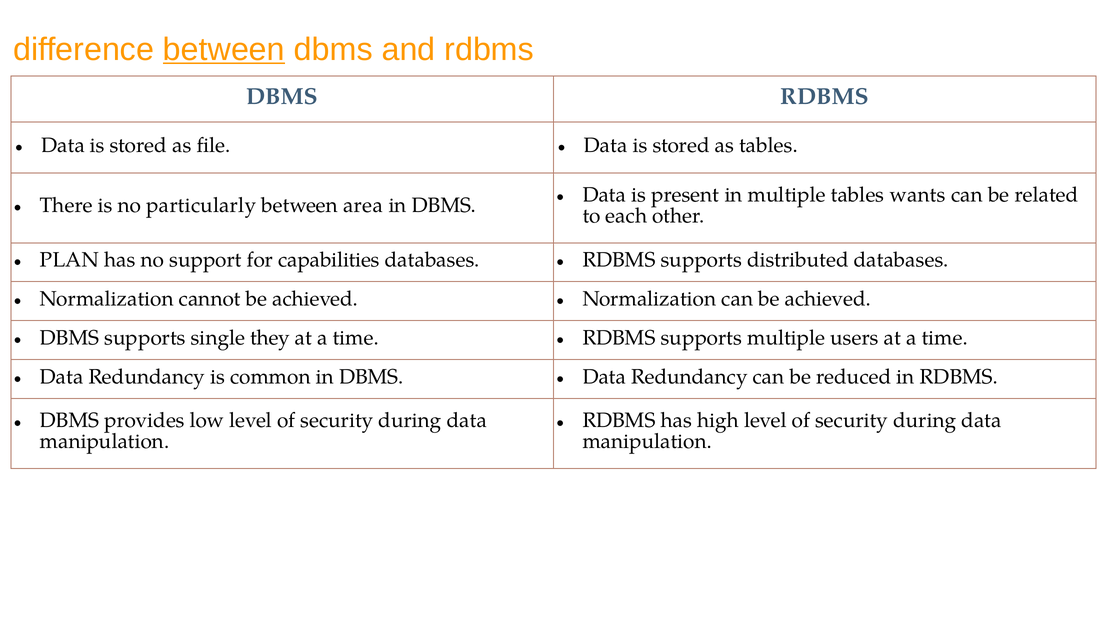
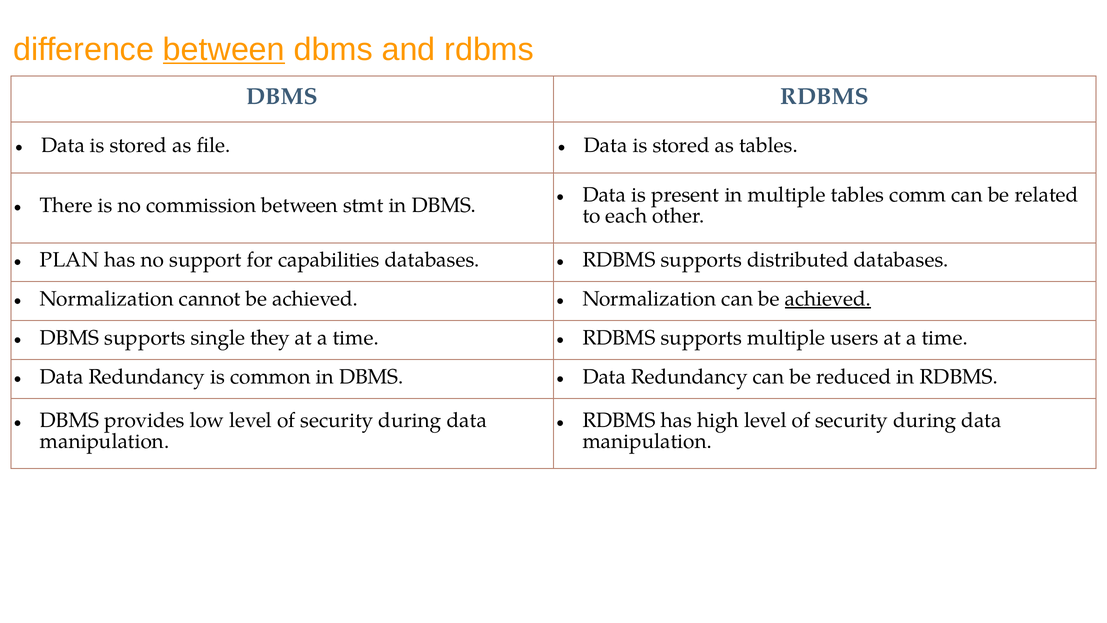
wants: wants -> comm
particularly: particularly -> commission
area: area -> stmt
achieved at (828, 299) underline: none -> present
